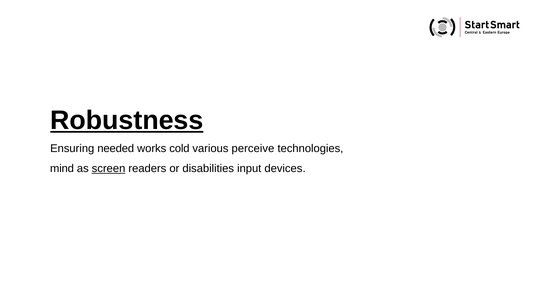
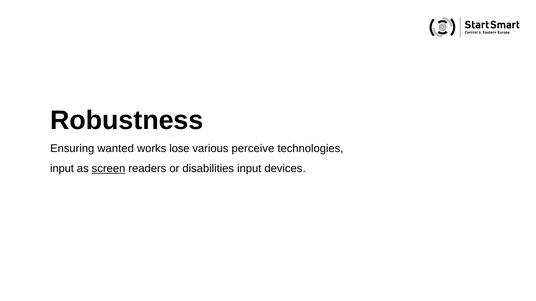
Robustness underline: present -> none
needed: needed -> wanted
cold: cold -> lose
mind at (62, 169): mind -> input
